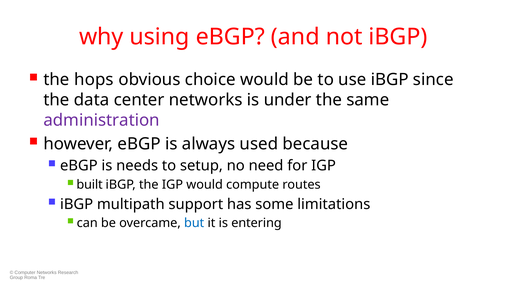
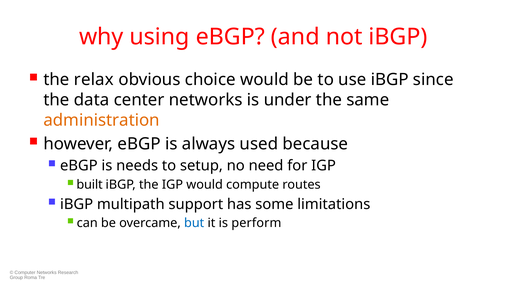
hops: hops -> relax
administration colour: purple -> orange
entering: entering -> perform
